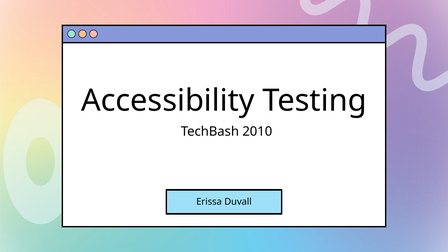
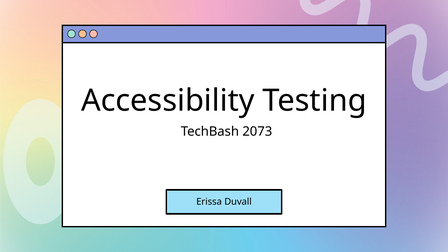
2010: 2010 -> 2073
